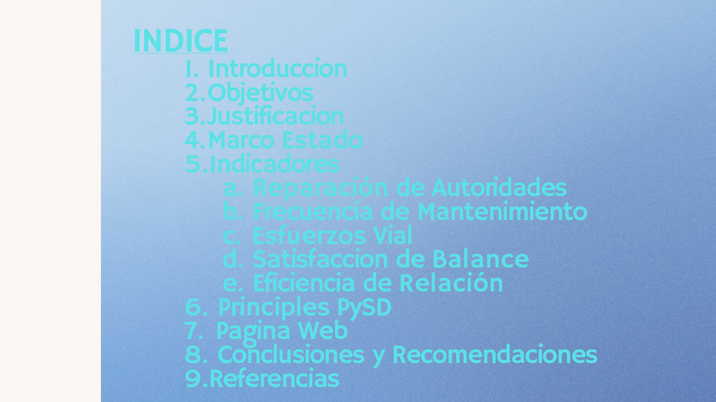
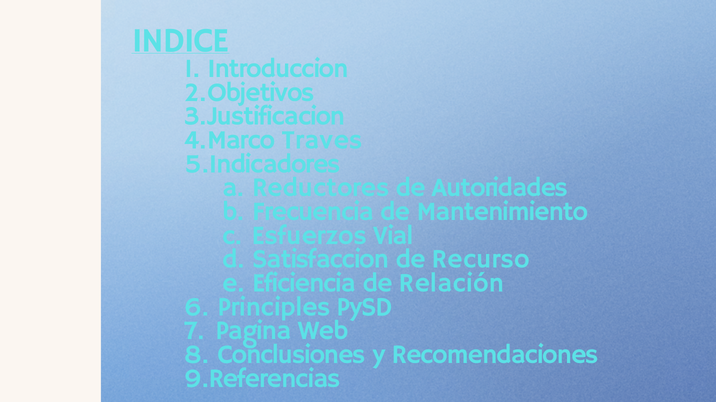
Estado: Estado -> Traves
Reparación: Reparación -> Reductores
Balance: Balance -> Recurso
